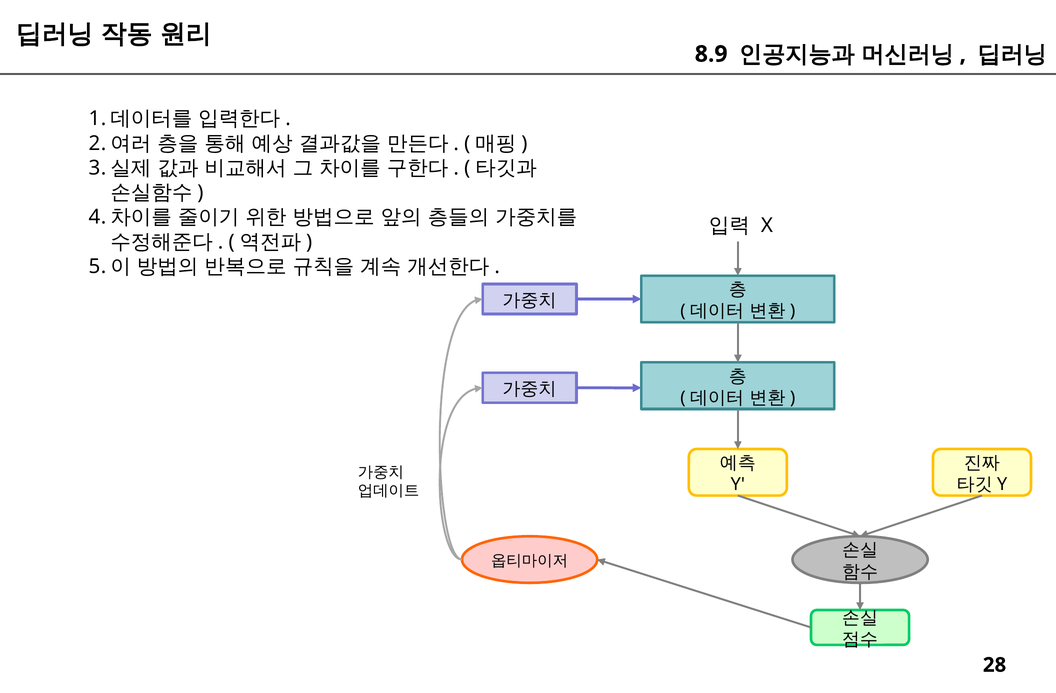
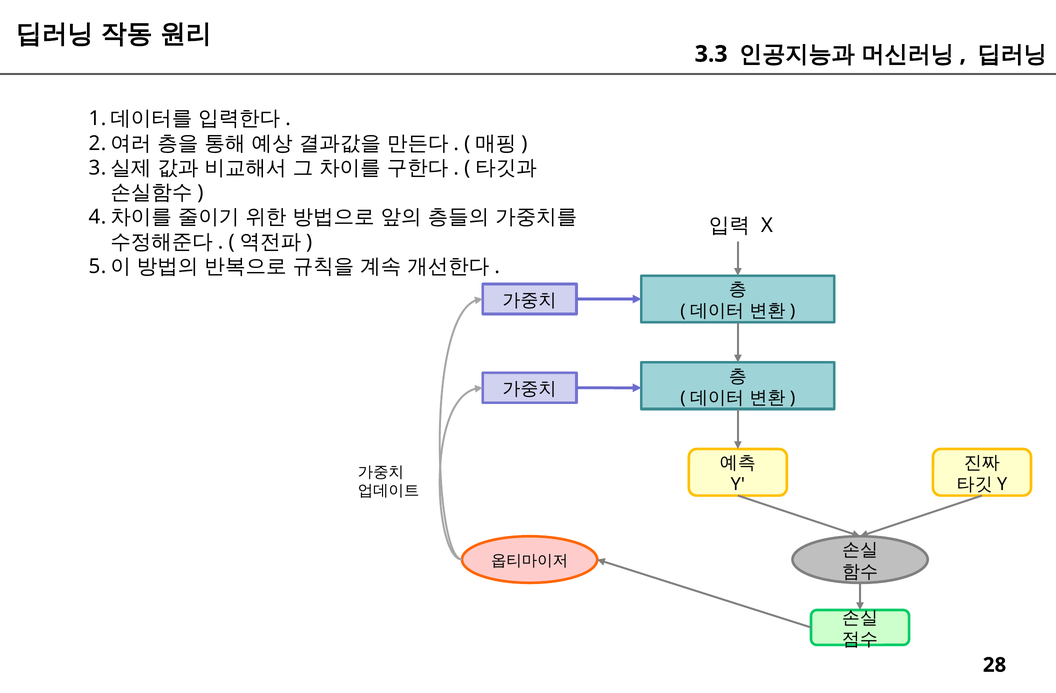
8.9: 8.9 -> 3.3
